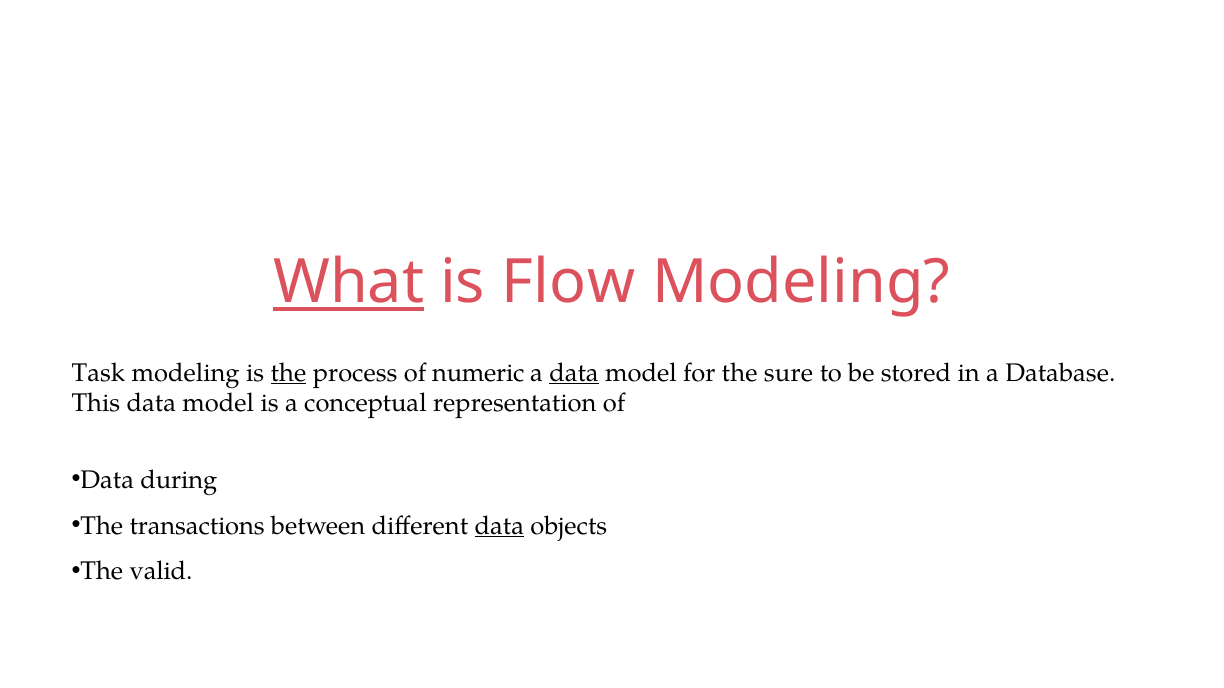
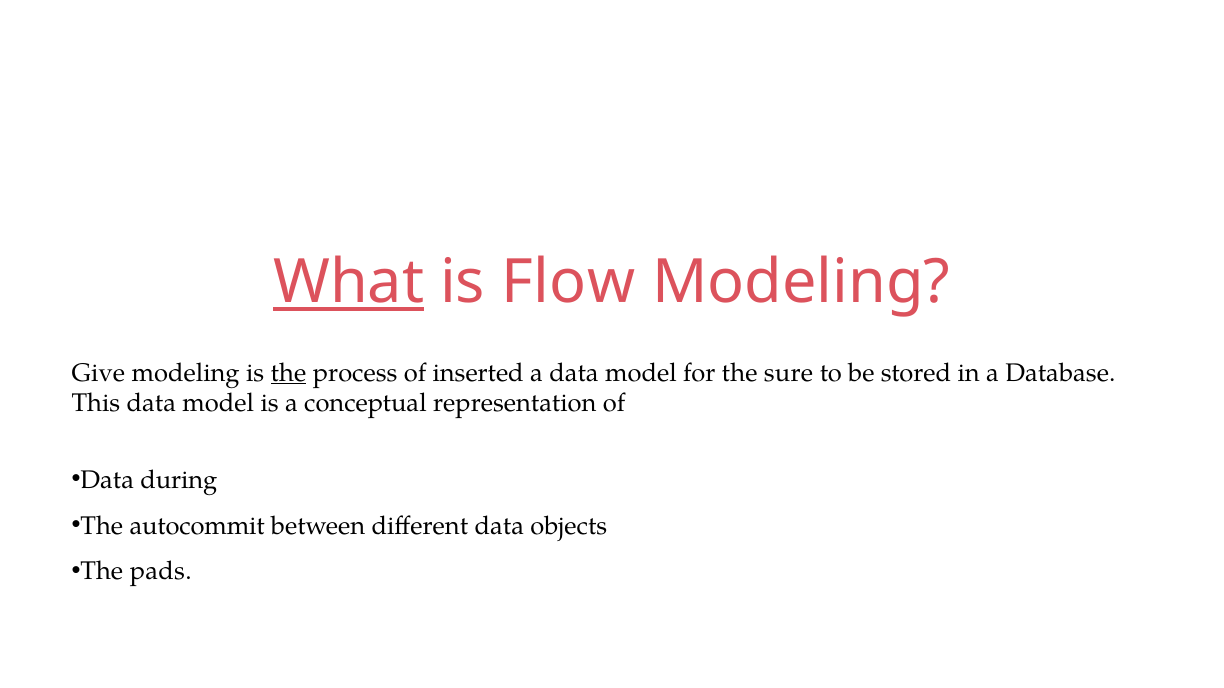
Task: Task -> Give
numeric: numeric -> inserted
data at (574, 373) underline: present -> none
transactions: transactions -> autocommit
data at (499, 526) underline: present -> none
valid: valid -> pads
